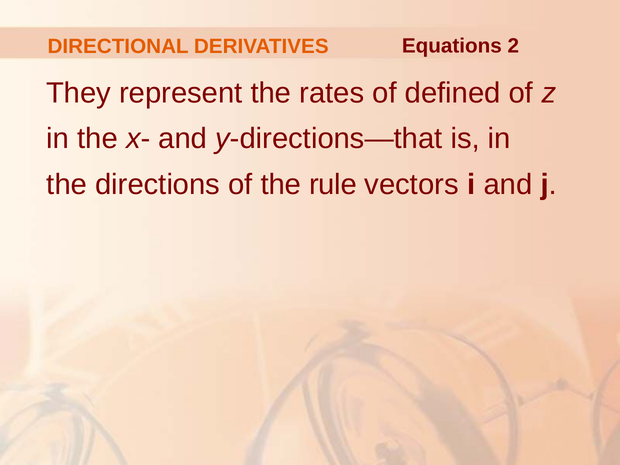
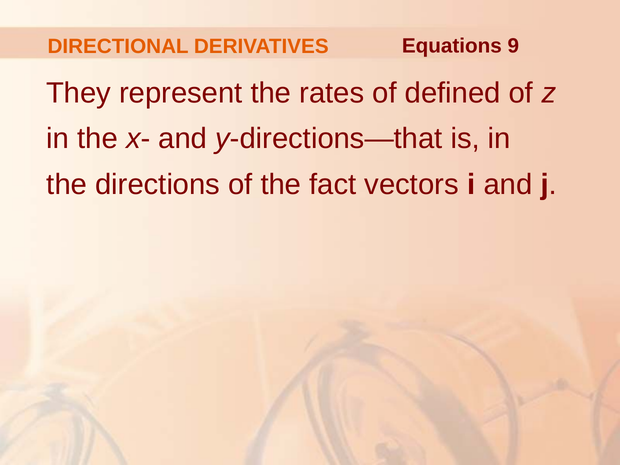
2: 2 -> 9
rule: rule -> fact
